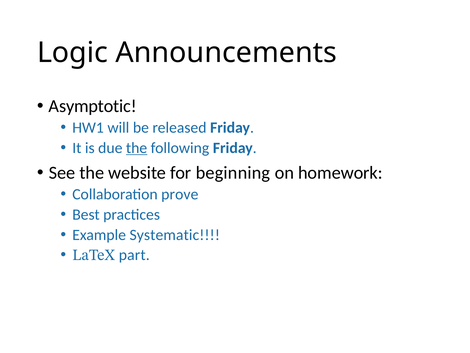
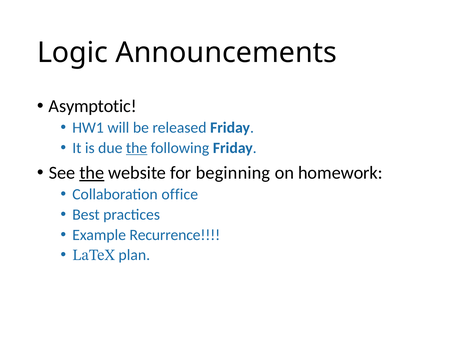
the at (92, 173) underline: none -> present
prove: prove -> office
Systematic: Systematic -> Recurrence
part: part -> plan
